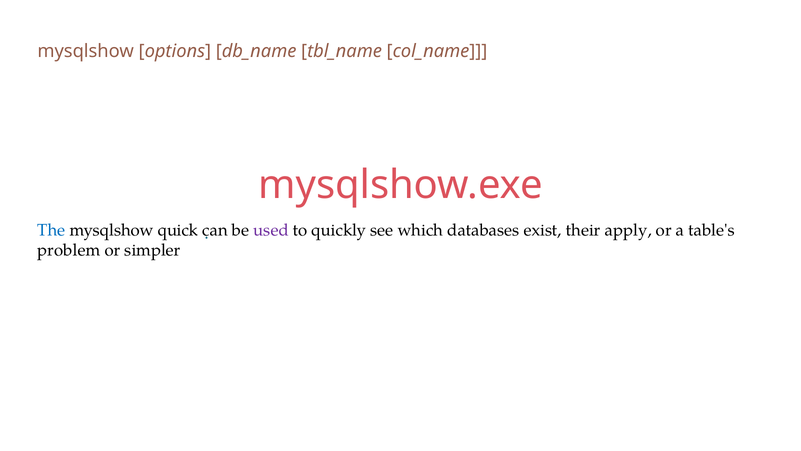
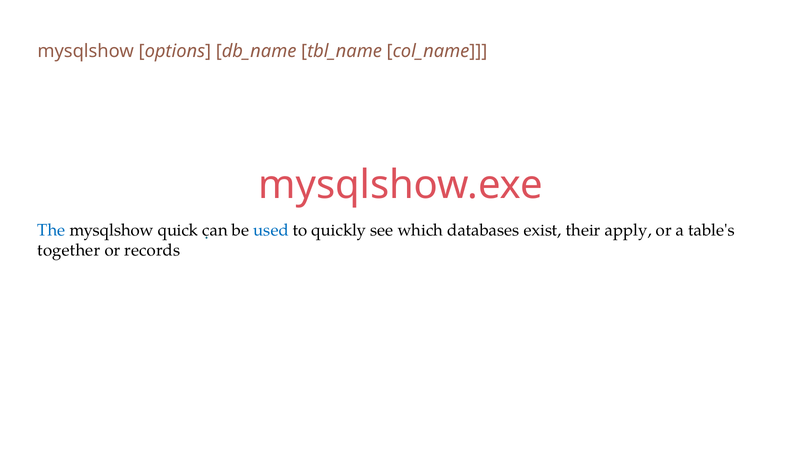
used colour: purple -> blue
problem: problem -> together
simpler: simpler -> records
